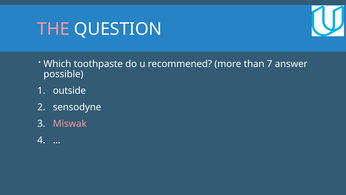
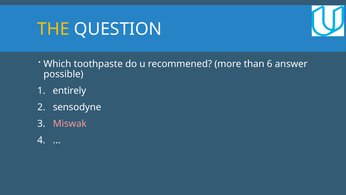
THE colour: pink -> yellow
7: 7 -> 6
outside: outside -> entirely
